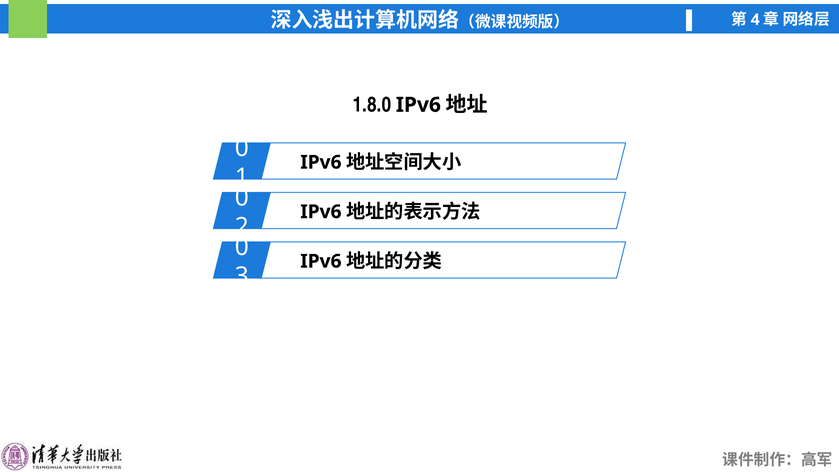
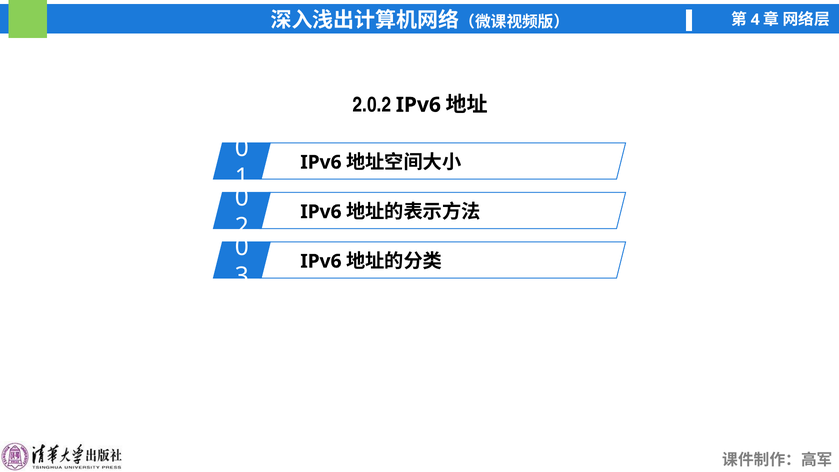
1.8.0: 1.8.0 -> 2.0.2
